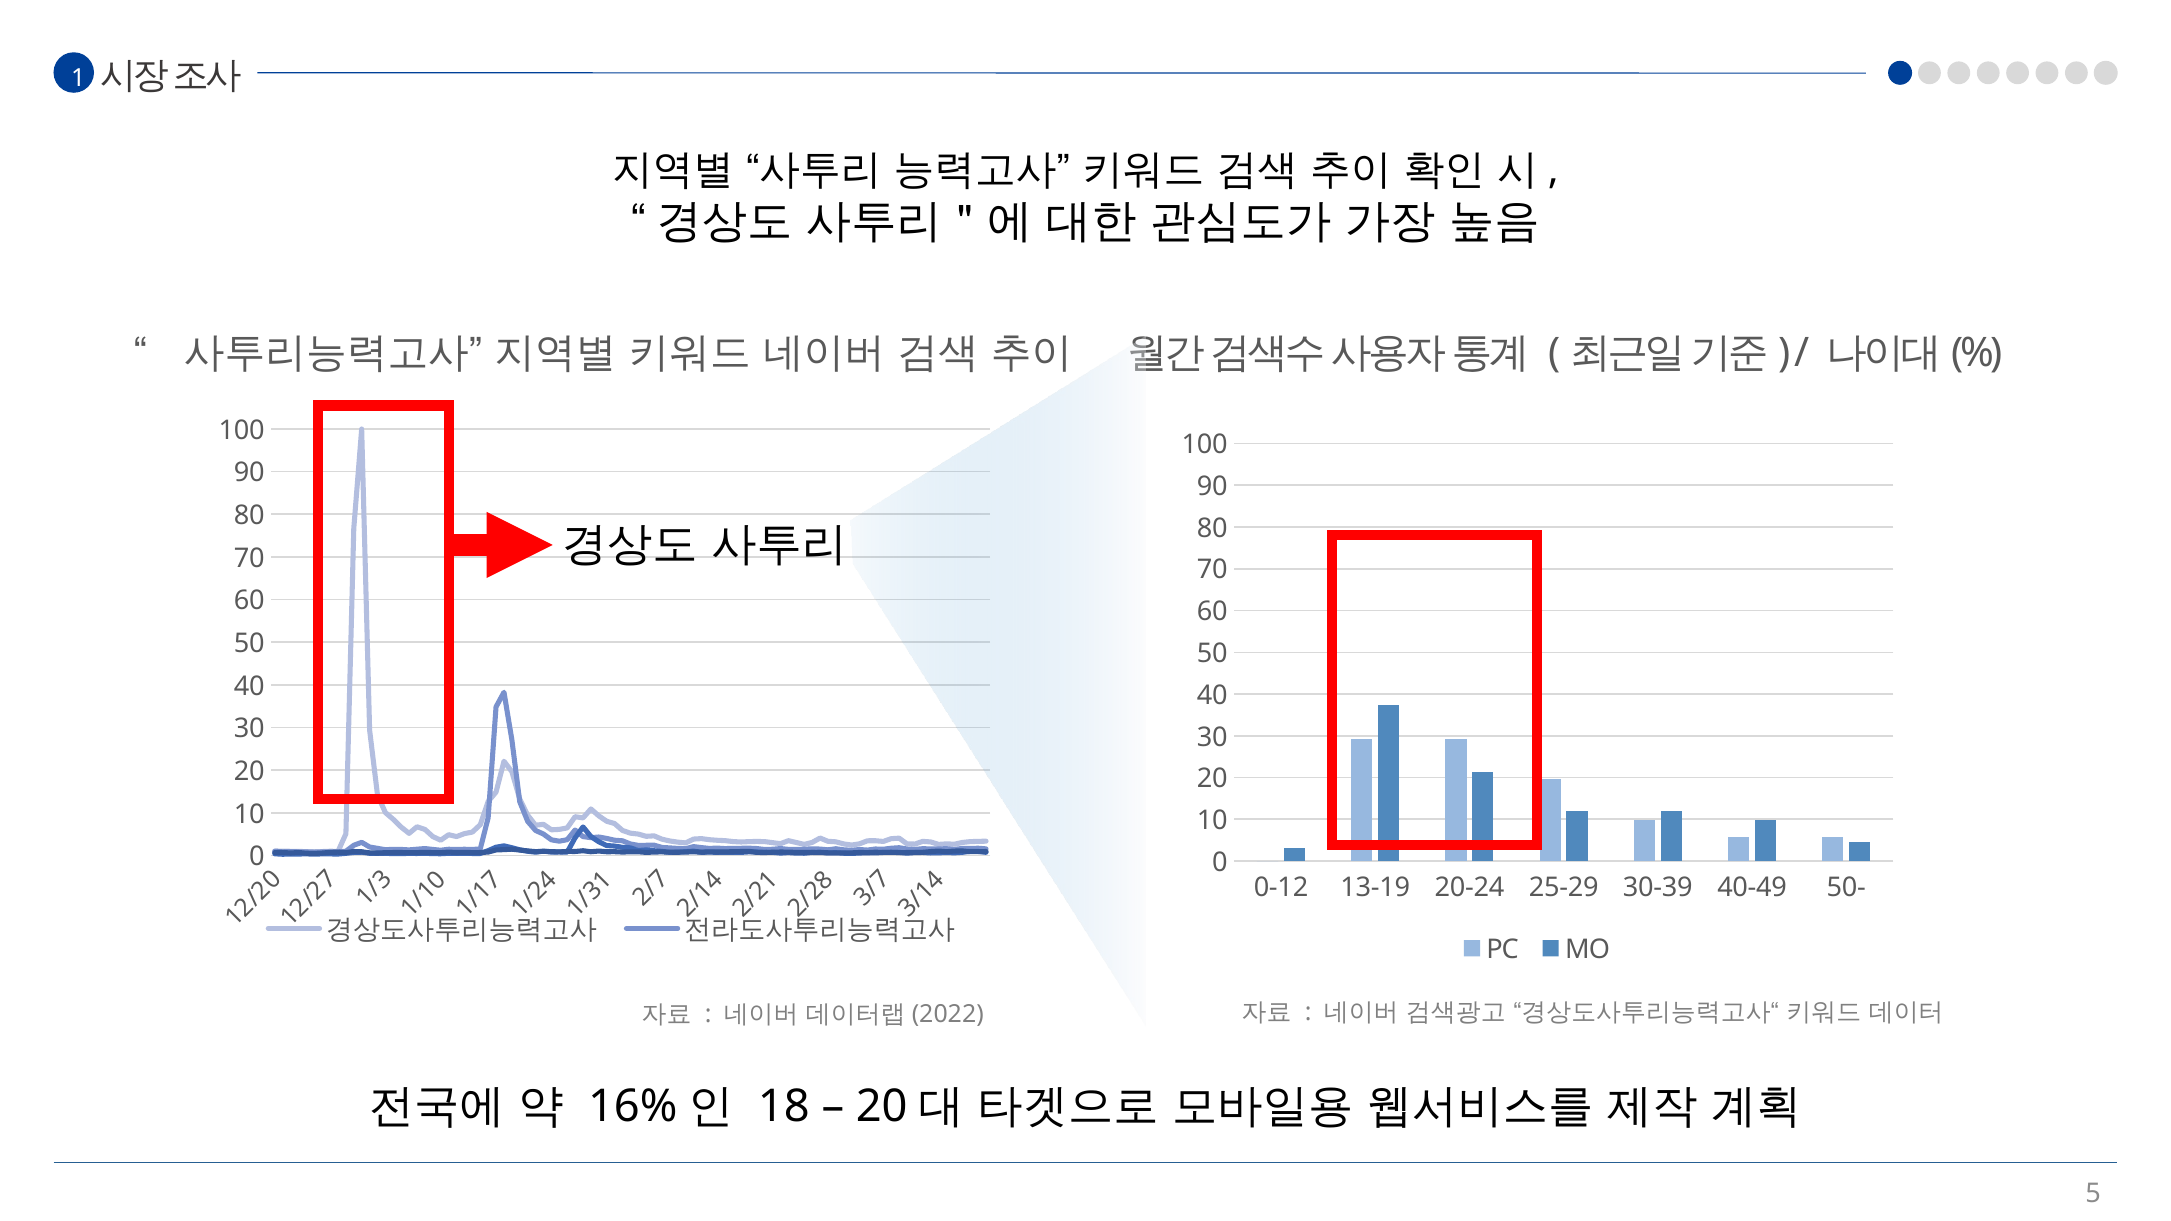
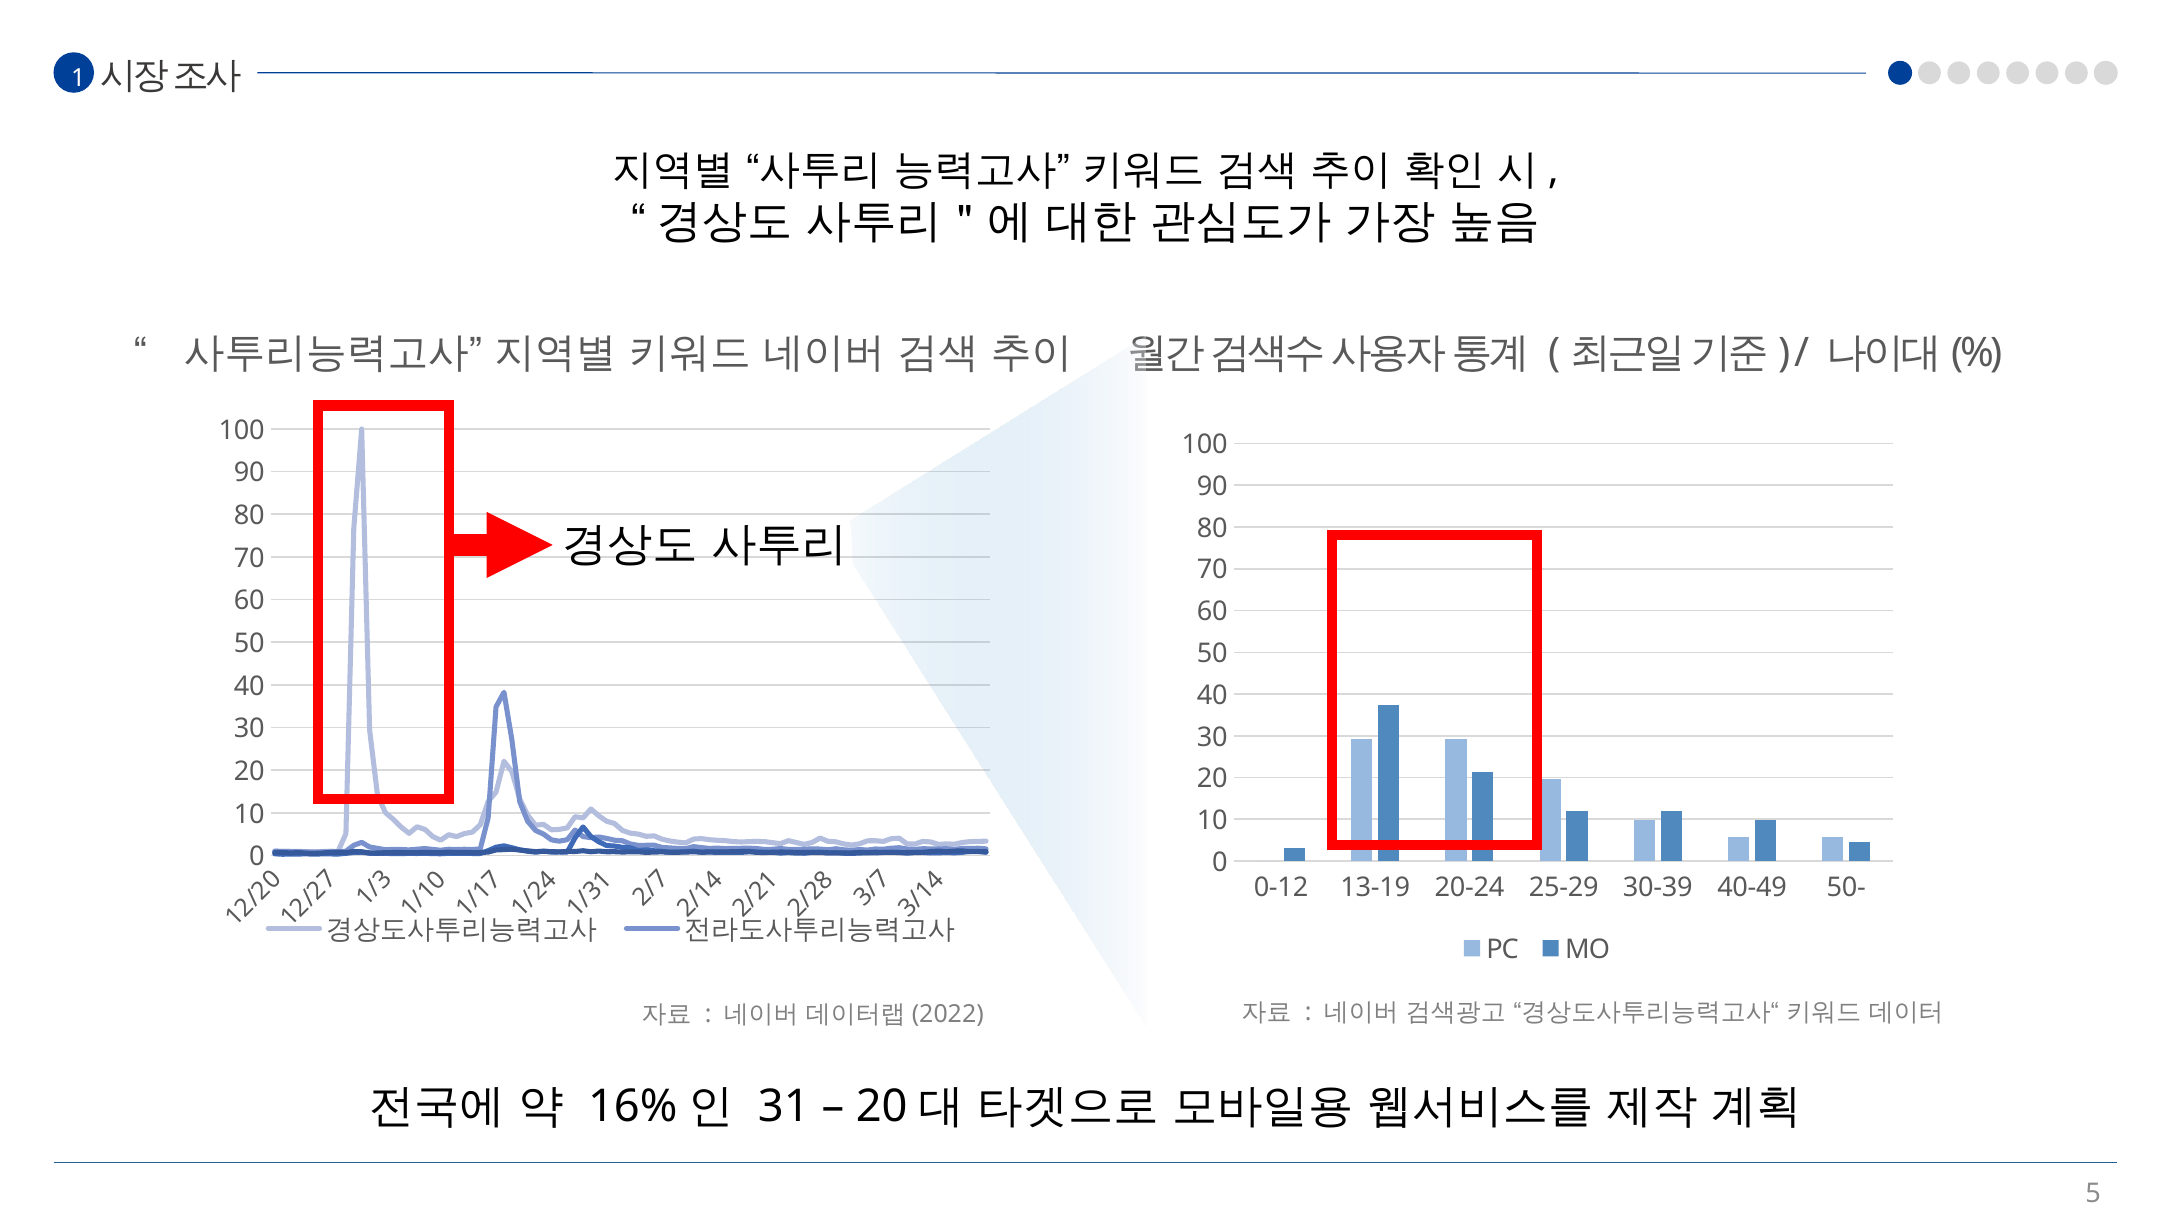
18: 18 -> 31
